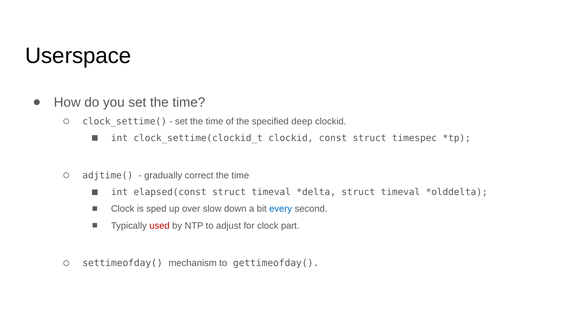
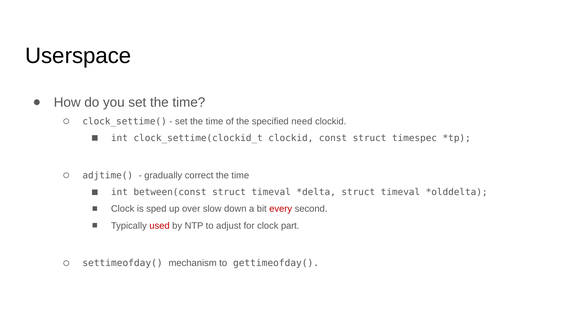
deep: deep -> need
elapsed(const: elapsed(const -> between(const
every colour: blue -> red
